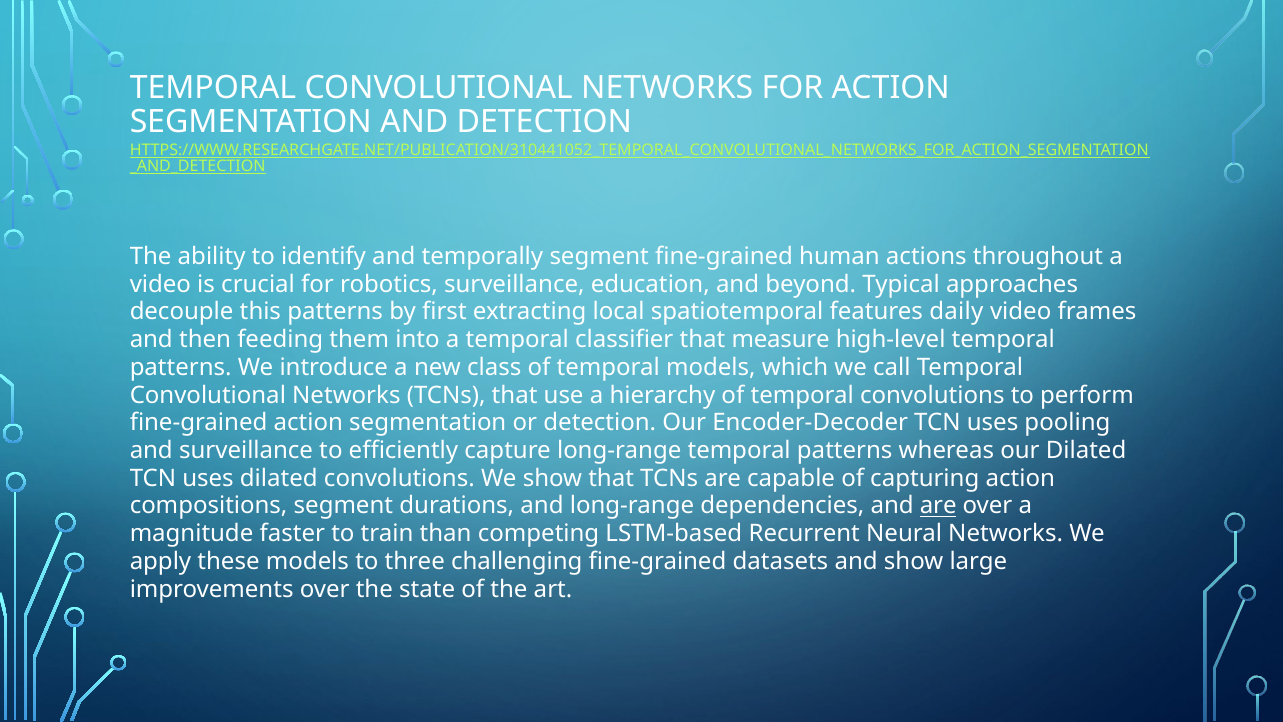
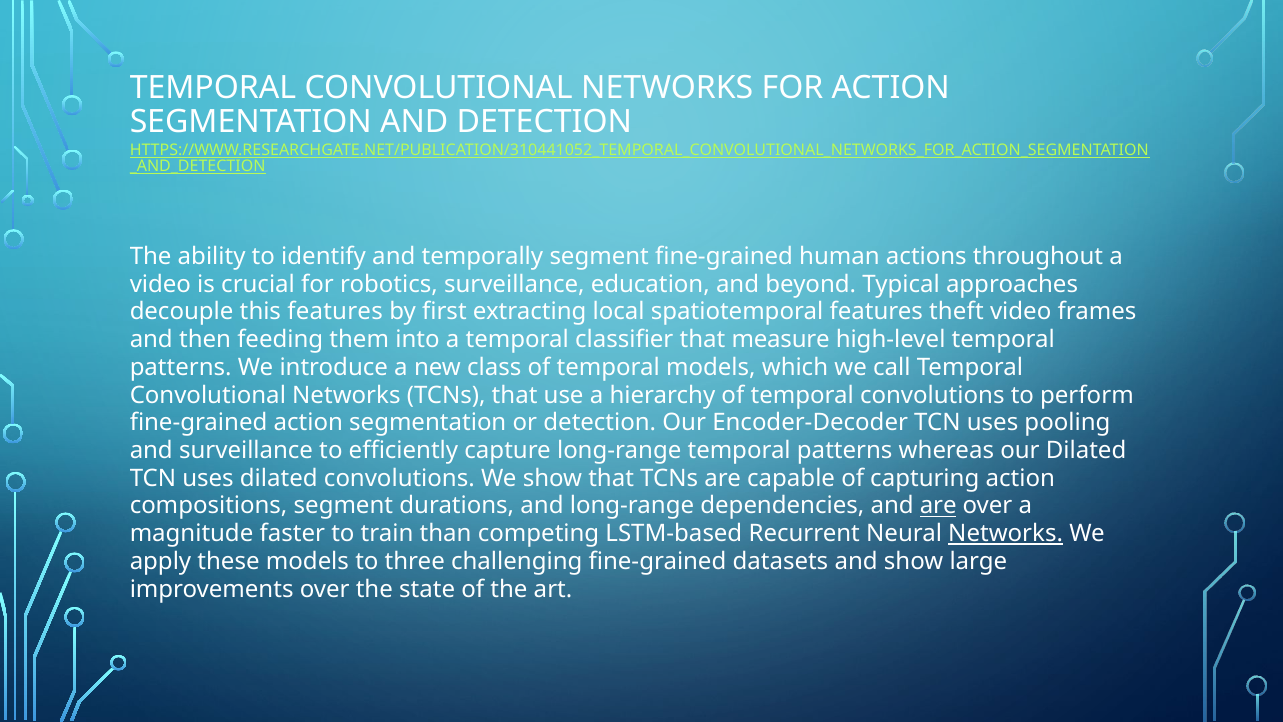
this patterns: patterns -> features
daily: daily -> theft
Networks at (1006, 533) underline: none -> present
